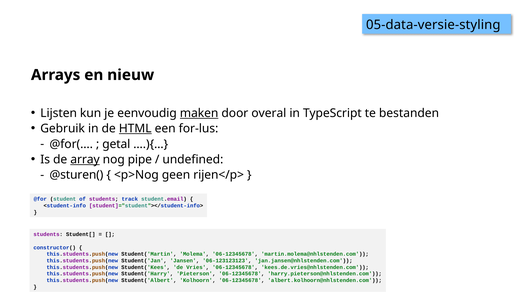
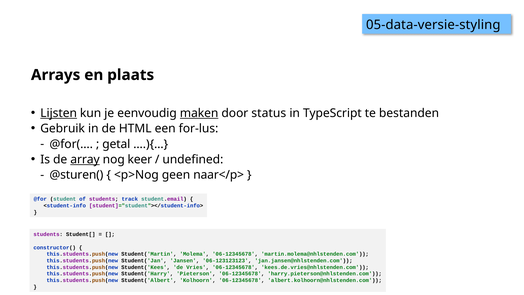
nieuw: nieuw -> plaats
Lijsten underline: none -> present
overal: overal -> status
HTML underline: present -> none
pipe: pipe -> keer
rijen</p>: rijen</p> -> naar</p>
